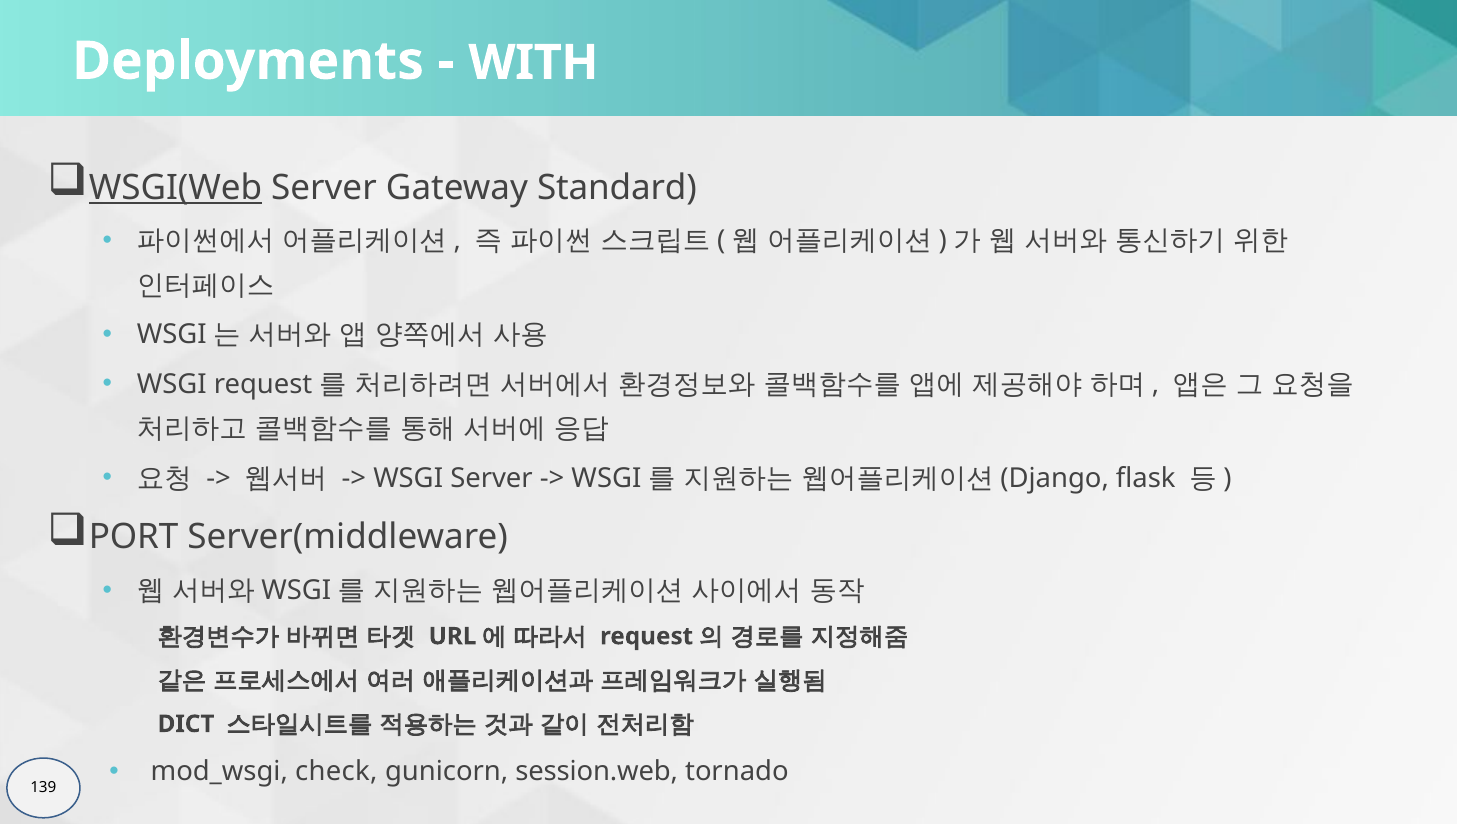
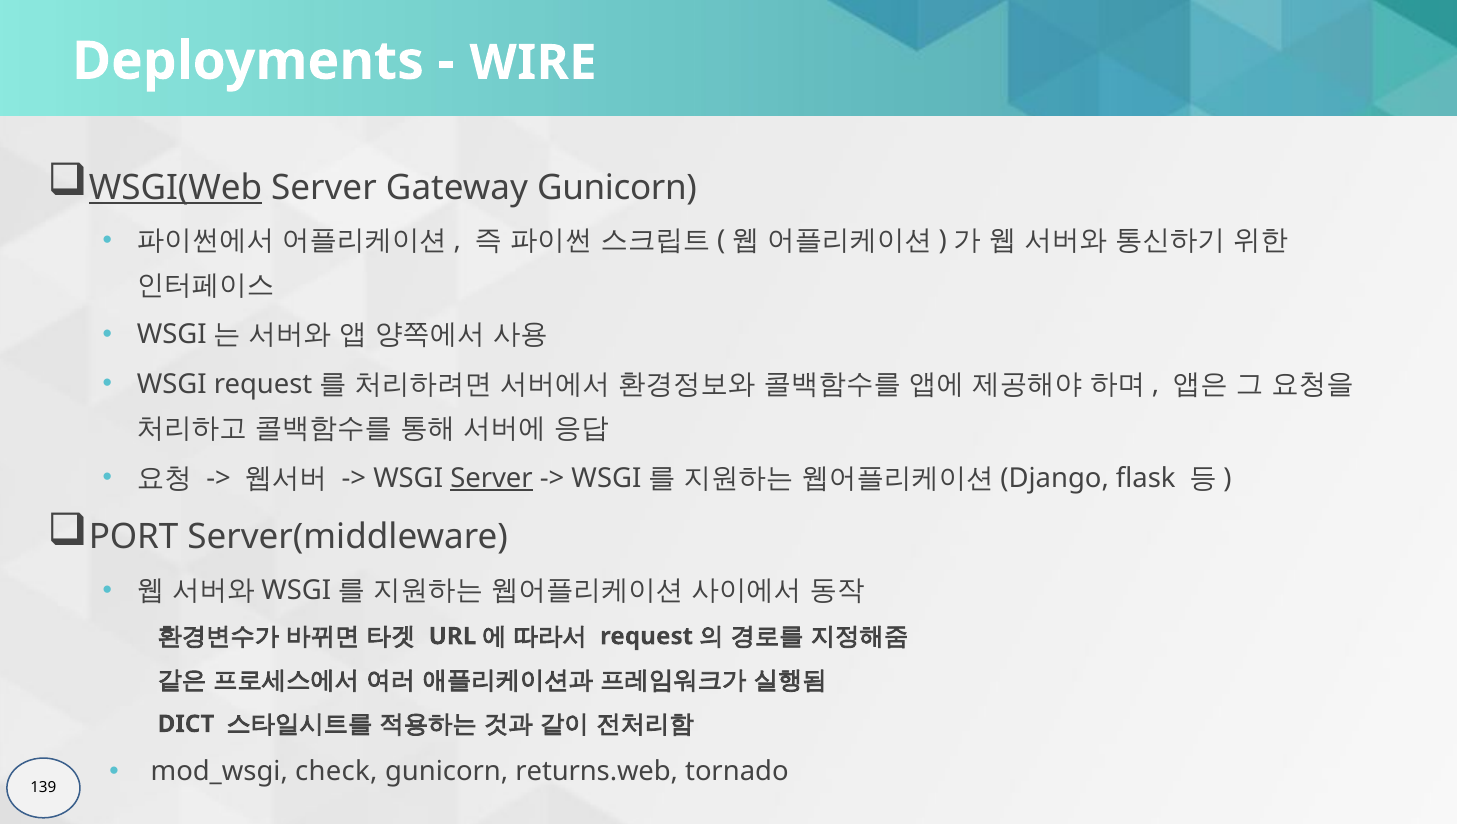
WITH: WITH -> WIRE
Gateway Standard: Standard -> Gunicorn
Server at (492, 478) underline: none -> present
session.web: session.web -> returns.web
